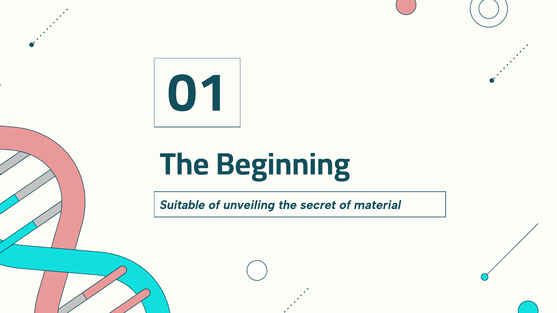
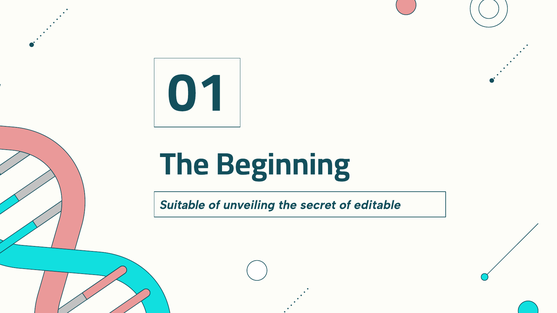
material: material -> editable
